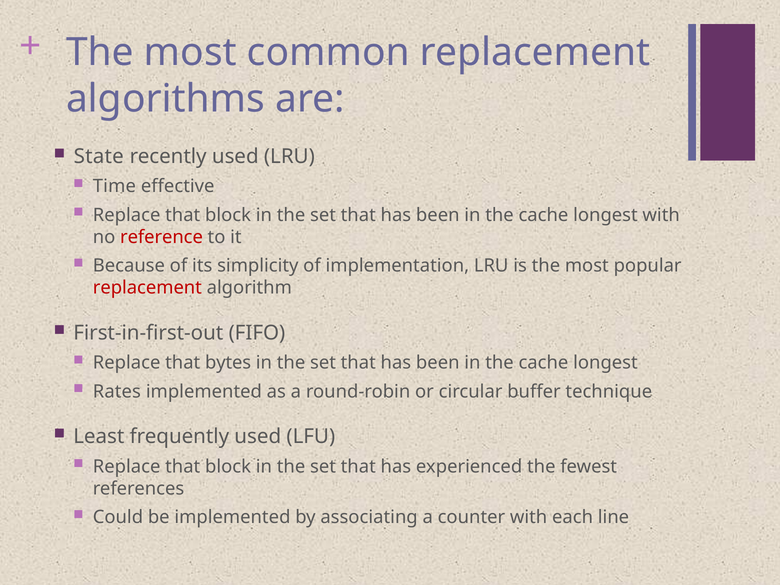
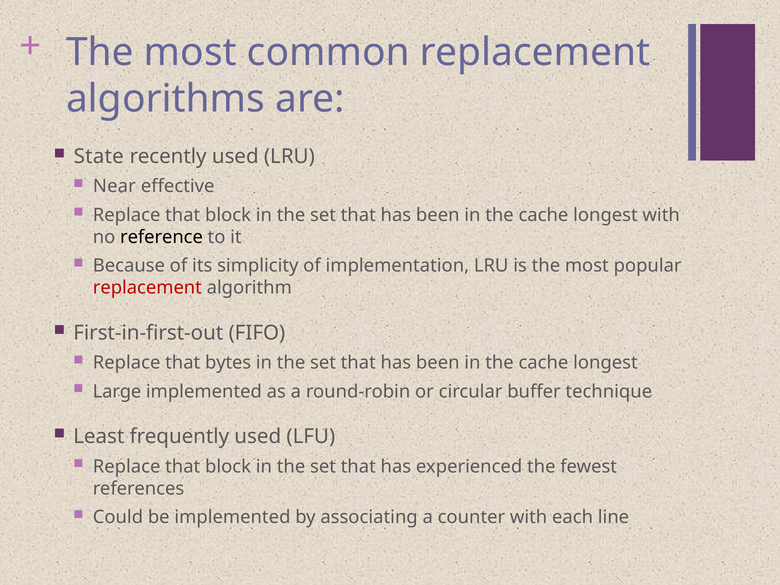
Time: Time -> Near
reference colour: red -> black
Rates: Rates -> Large
